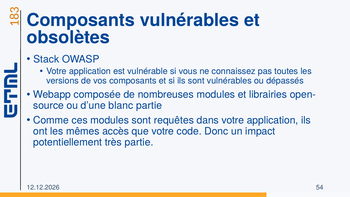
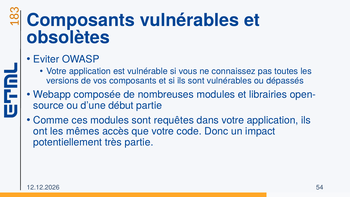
Stack: Stack -> Eviter
blanc: blanc -> début
